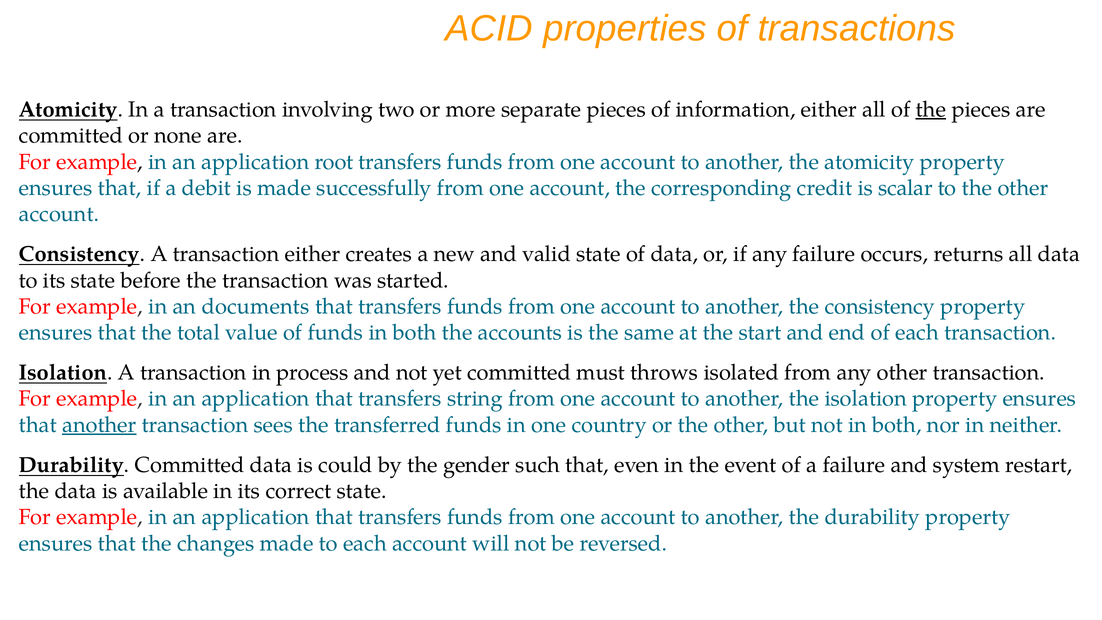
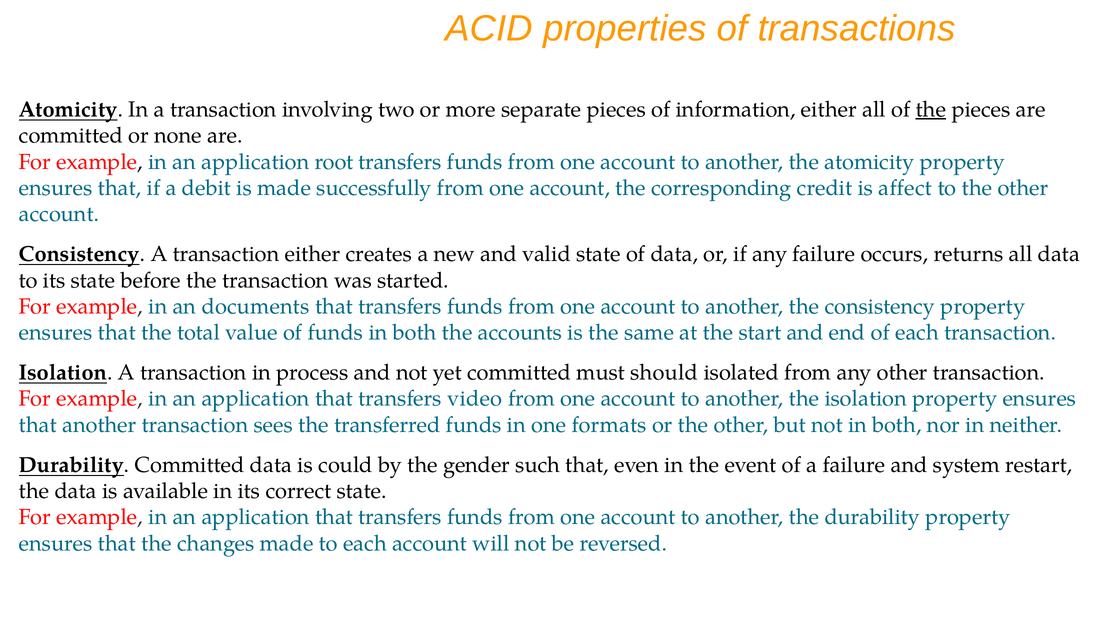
scalar: scalar -> affect
throws: throws -> should
string: string -> video
another at (99, 425) underline: present -> none
country: country -> formats
